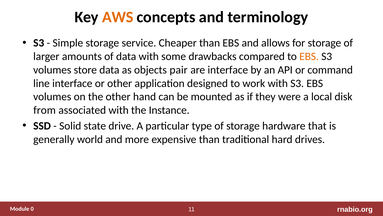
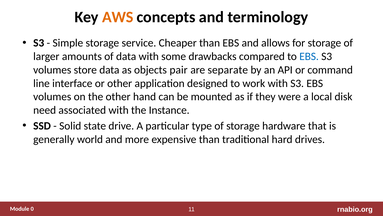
EBS at (309, 56) colour: orange -> blue
are interface: interface -> separate
from: from -> need
